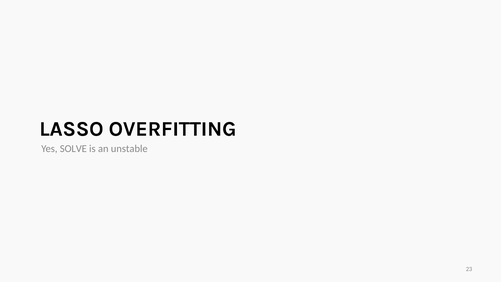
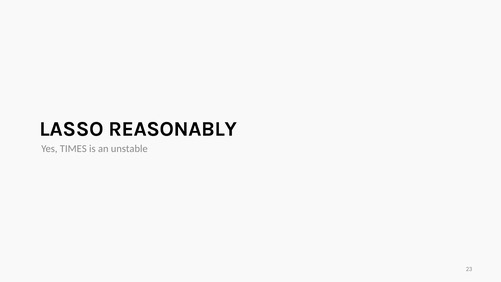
OVERFITTING: OVERFITTING -> REASONABLY
SOLVE: SOLVE -> TIMES
